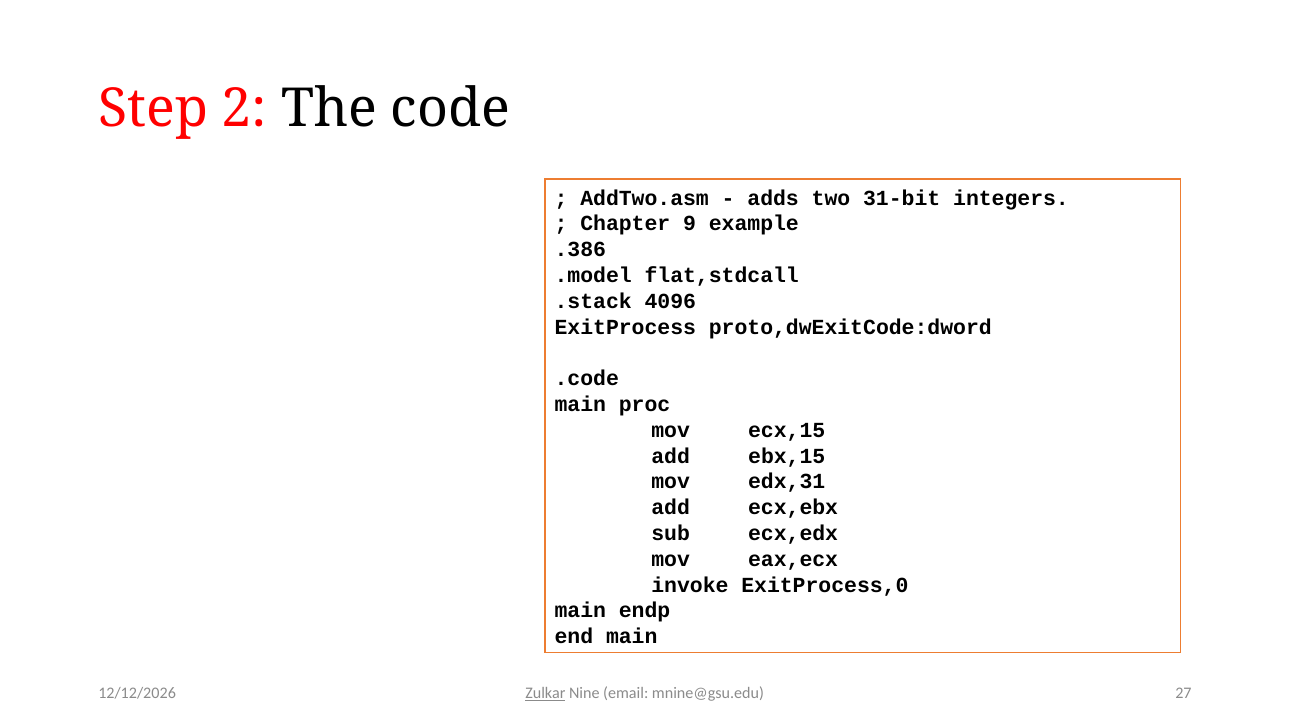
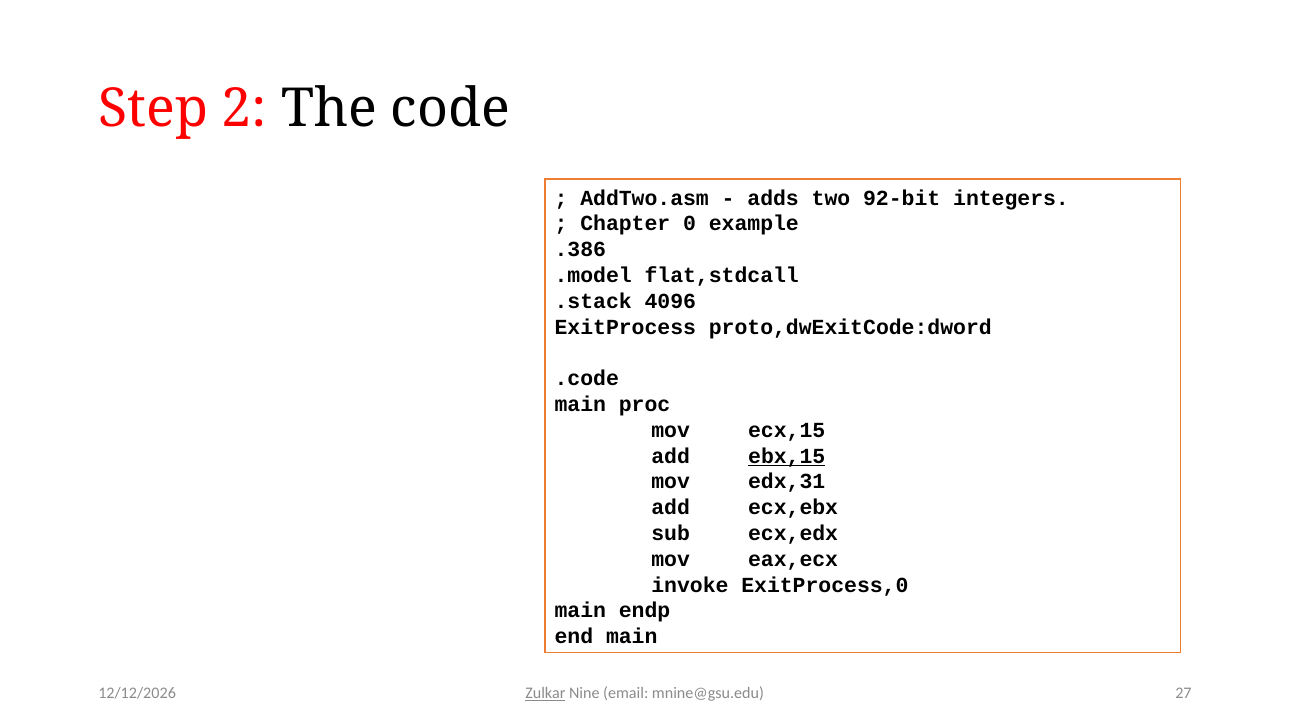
31-bit: 31-bit -> 92-bit
9: 9 -> 0
ebx,15 underline: none -> present
